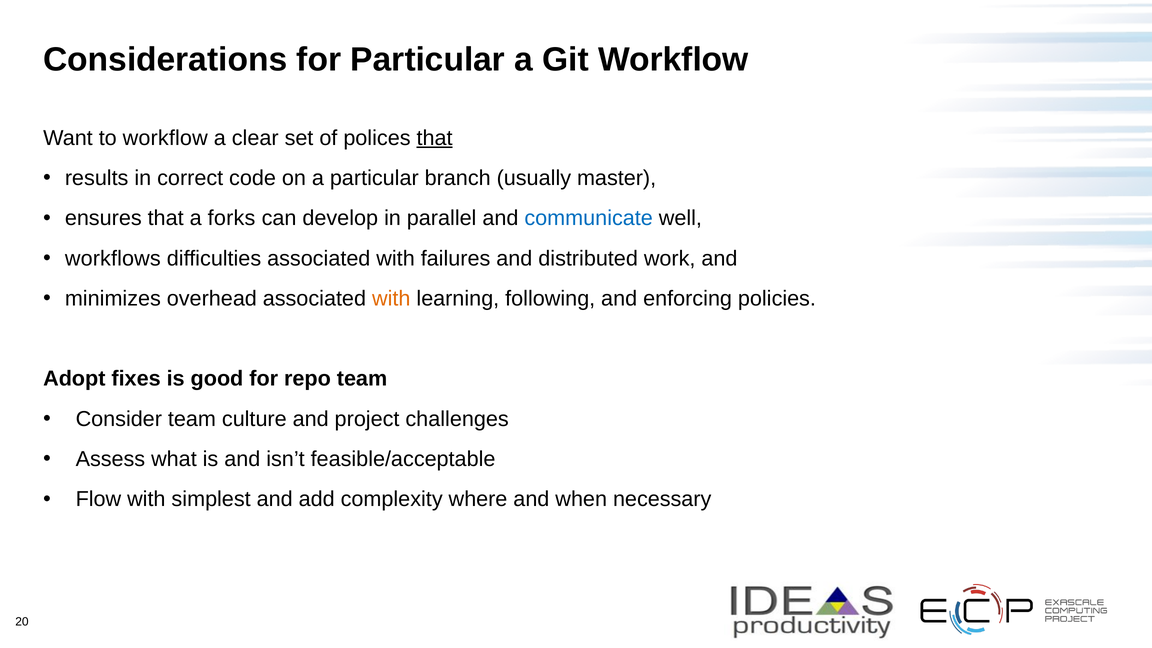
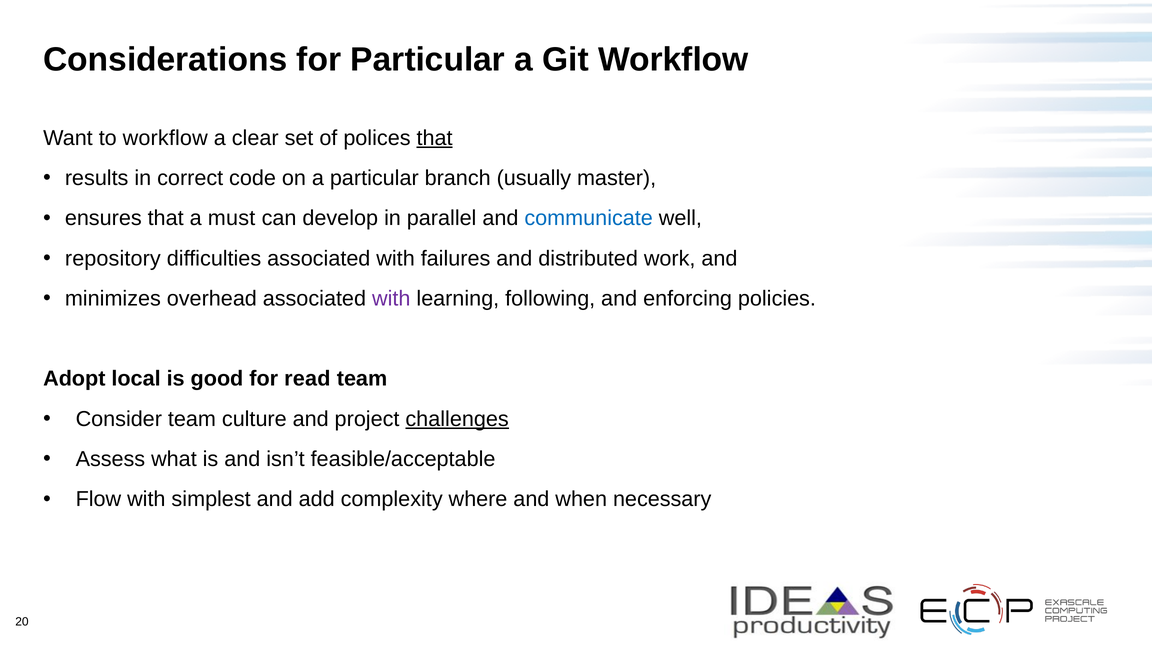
forks: forks -> must
workflows: workflows -> repository
with at (391, 299) colour: orange -> purple
fixes: fixes -> local
repo: repo -> read
challenges underline: none -> present
